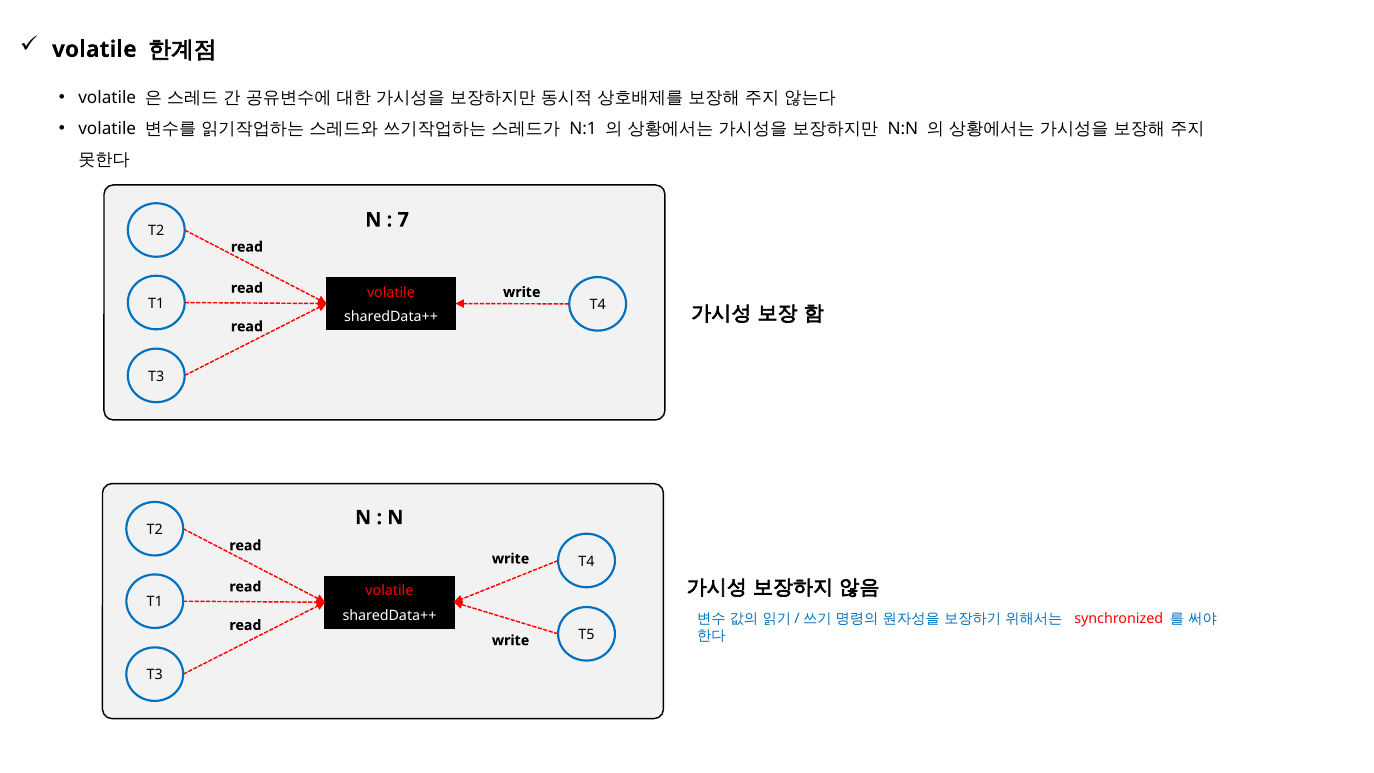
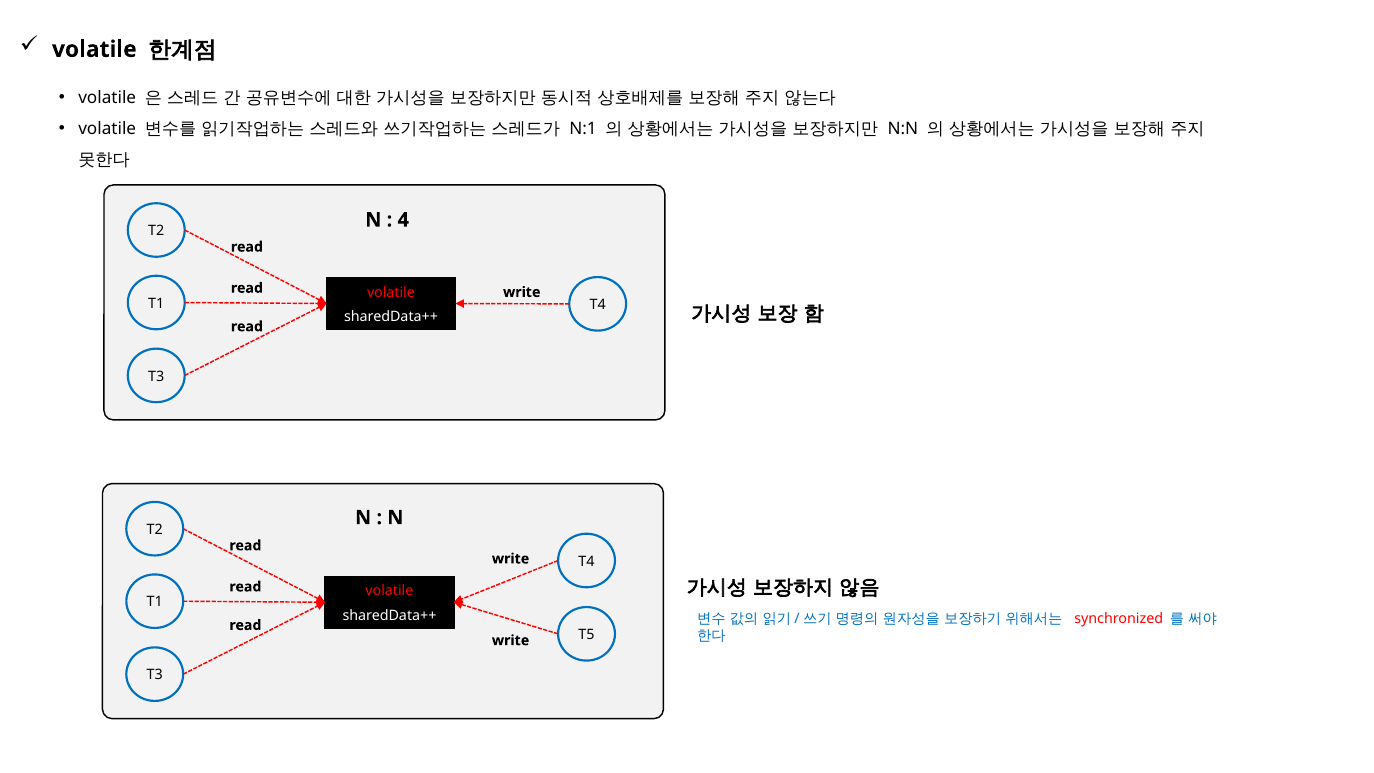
7: 7 -> 4
